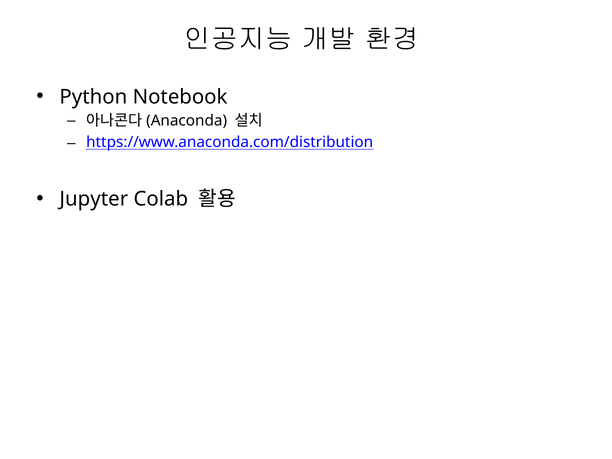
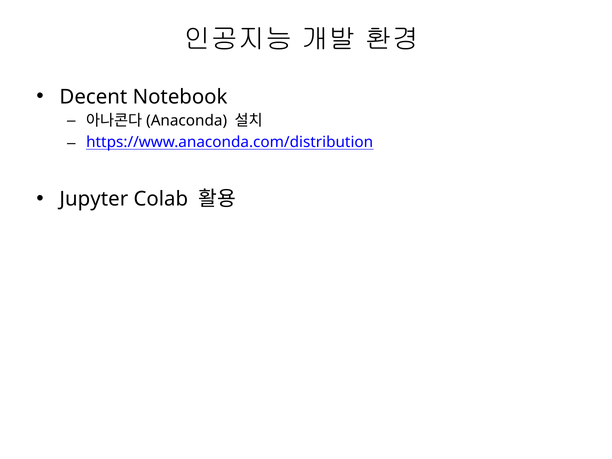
Python: Python -> Decent
